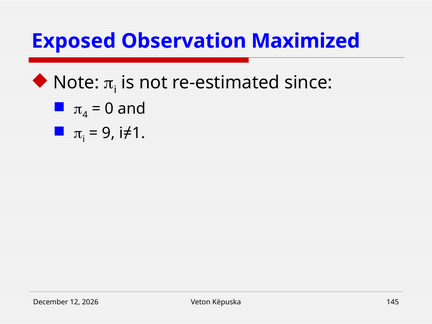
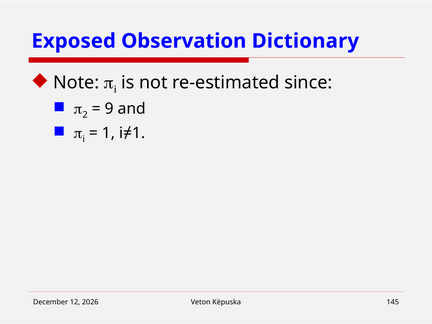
Maximized: Maximized -> Dictionary
4: 4 -> 2
0: 0 -> 9
9 at (108, 133): 9 -> 1
